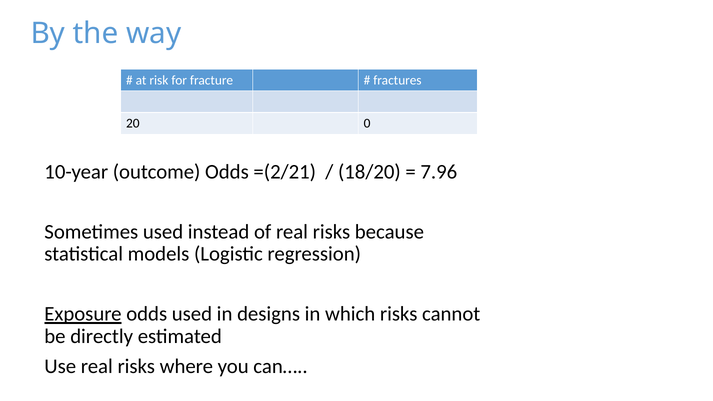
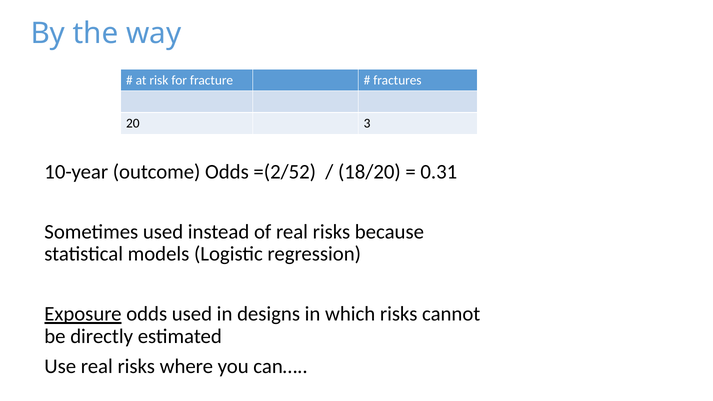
0: 0 -> 3
=(2/21: =(2/21 -> =(2/52
7.96: 7.96 -> 0.31
